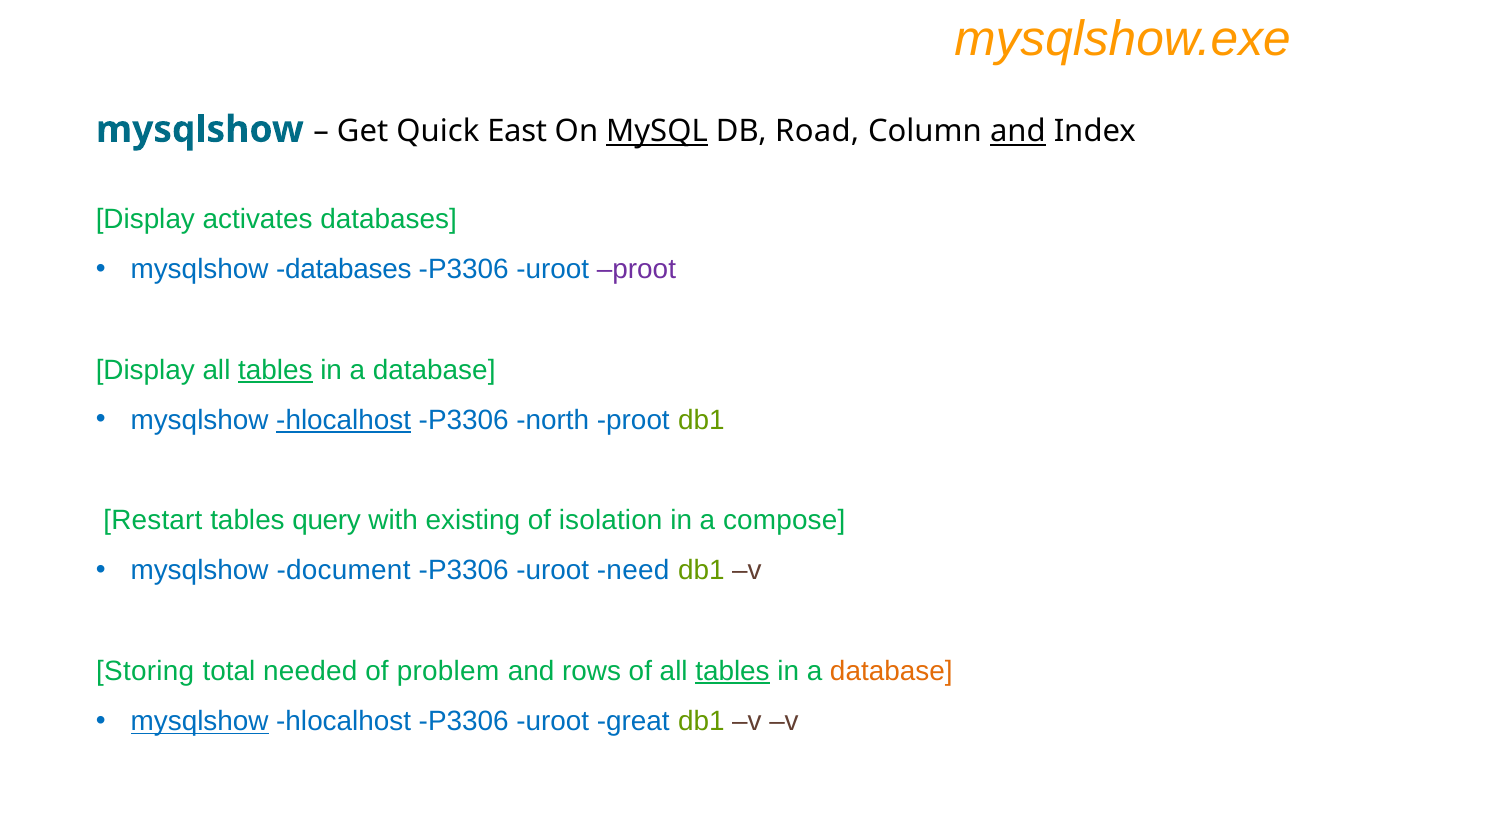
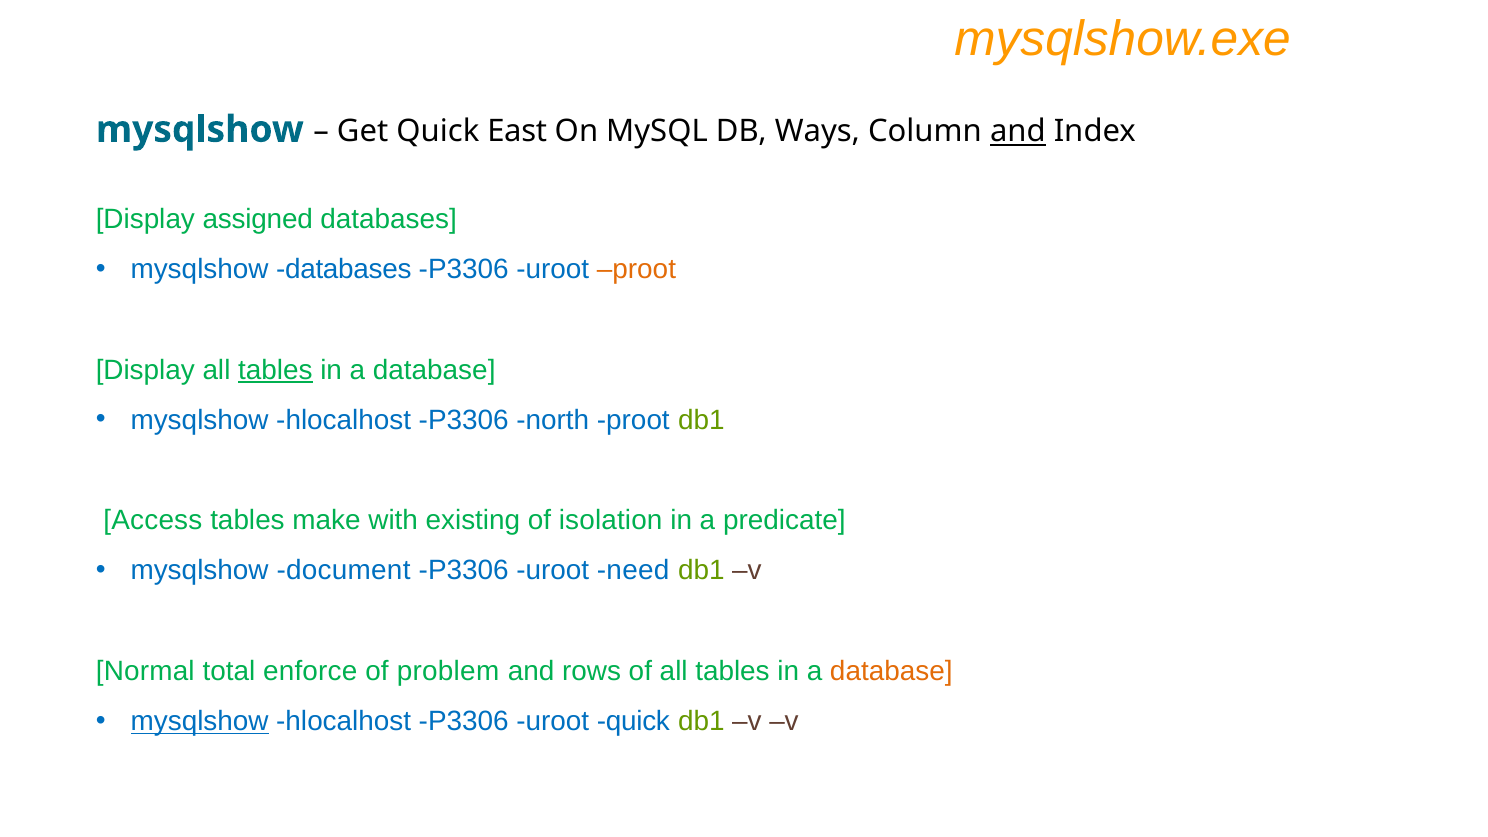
MySQL underline: present -> none
Road: Road -> Ways
activates: activates -> assigned
proot at (636, 269) colour: purple -> orange
hlocalhost at (344, 420) underline: present -> none
Restart: Restart -> Access
query: query -> make
compose: compose -> predicate
Storing: Storing -> Normal
needed: needed -> enforce
tables at (732, 671) underline: present -> none
uroot great: great -> quick
